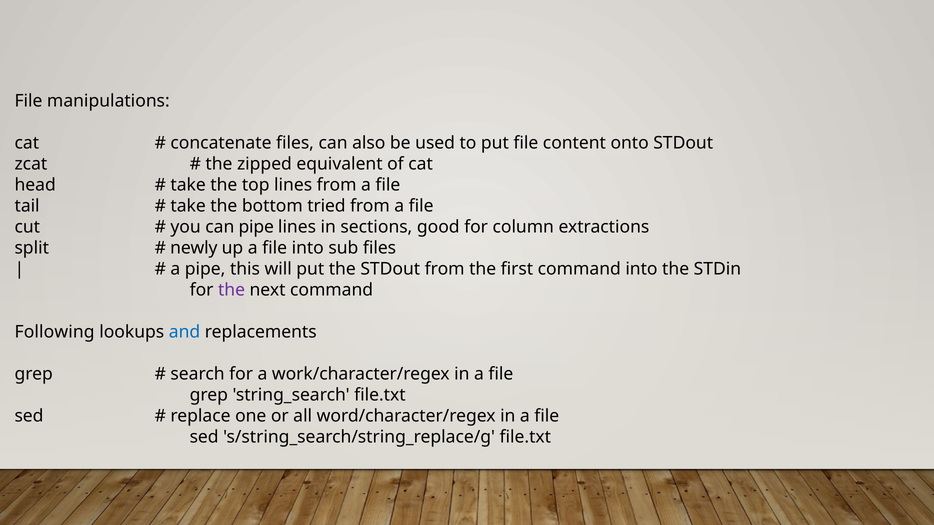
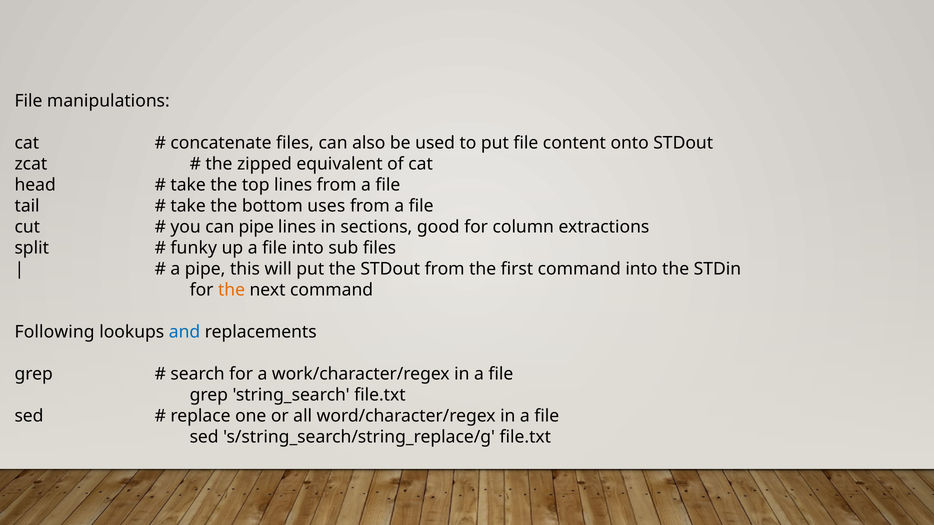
tried: tried -> uses
newly: newly -> funky
the at (232, 290) colour: purple -> orange
